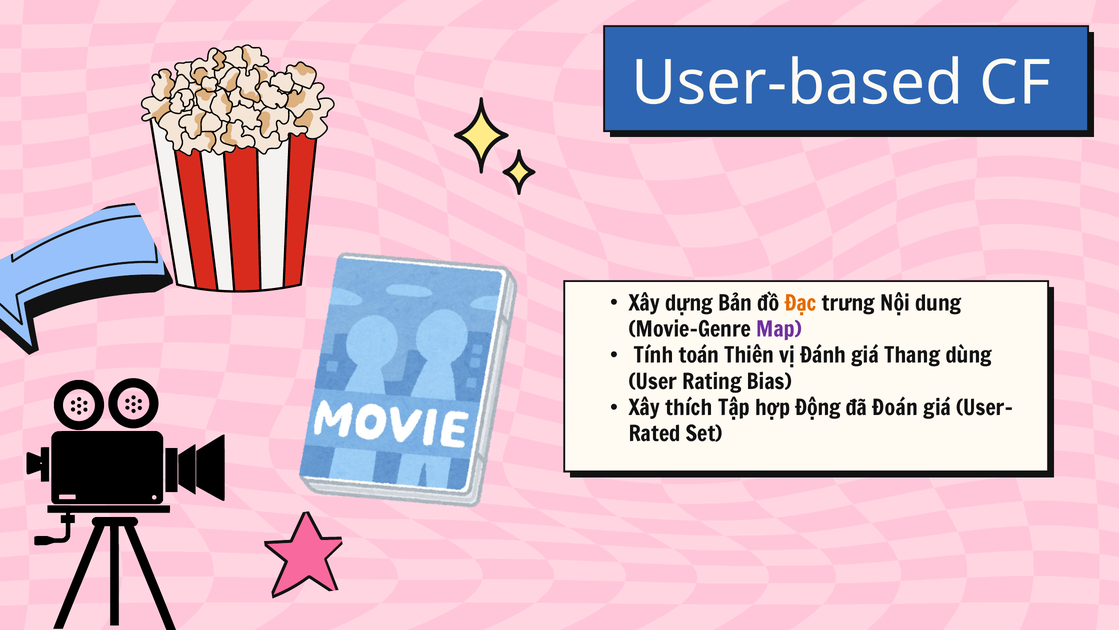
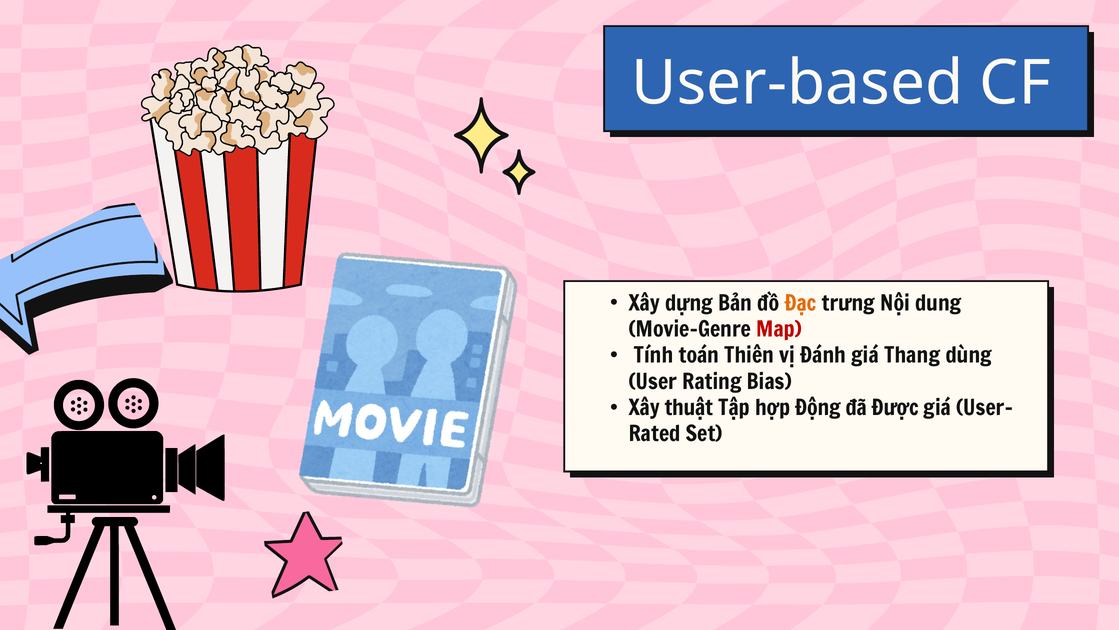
Map colour: purple -> red
thích: thích -> thuật
Đoán: Đoán -> Được
